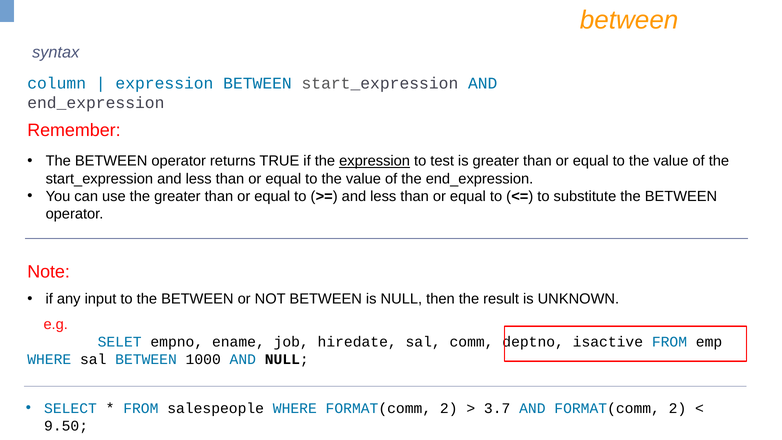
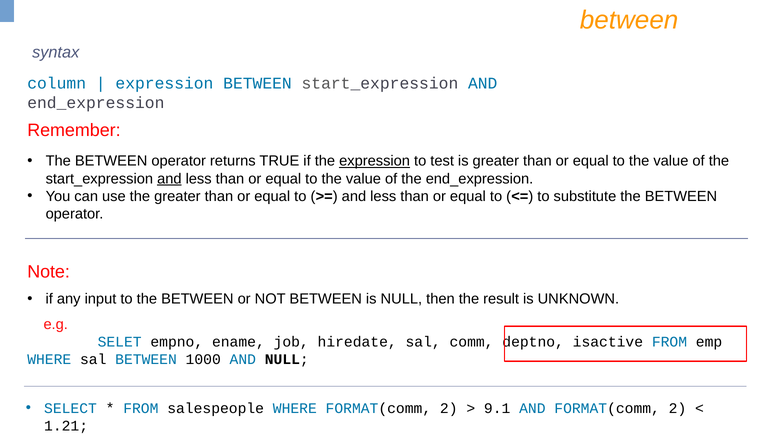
and at (169, 179) underline: none -> present
3.7: 3.7 -> 9.1
9.50: 9.50 -> 1.21
